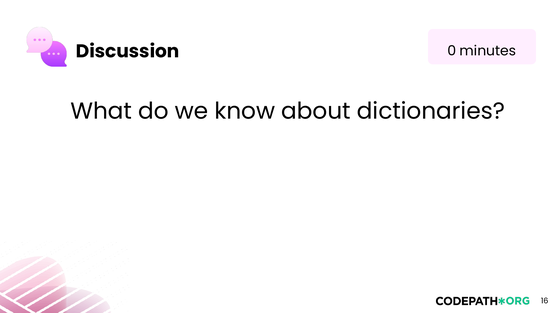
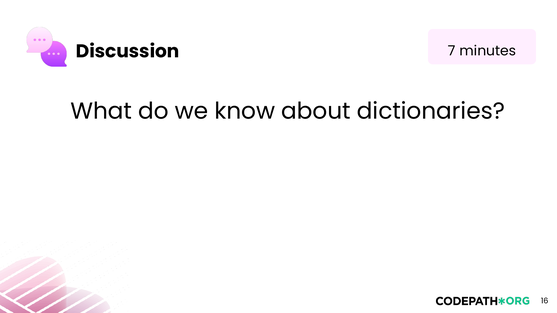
0: 0 -> 7
